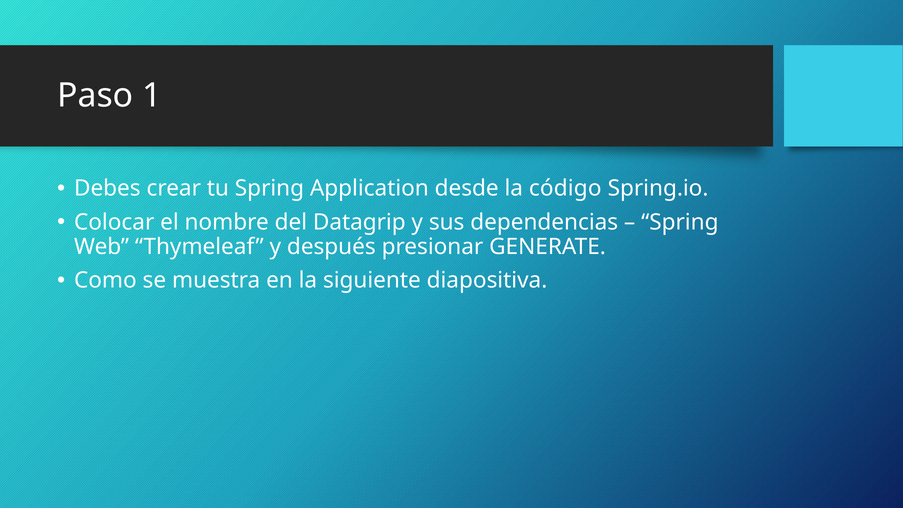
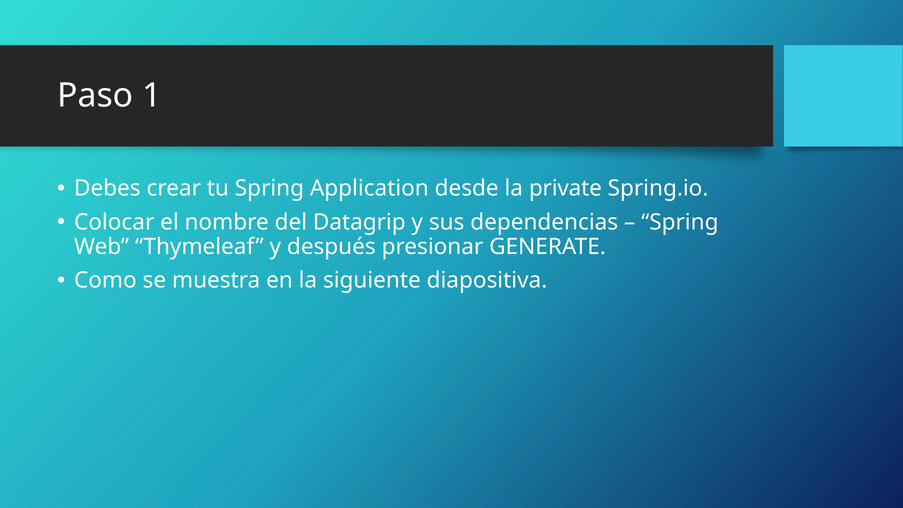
código: código -> private
